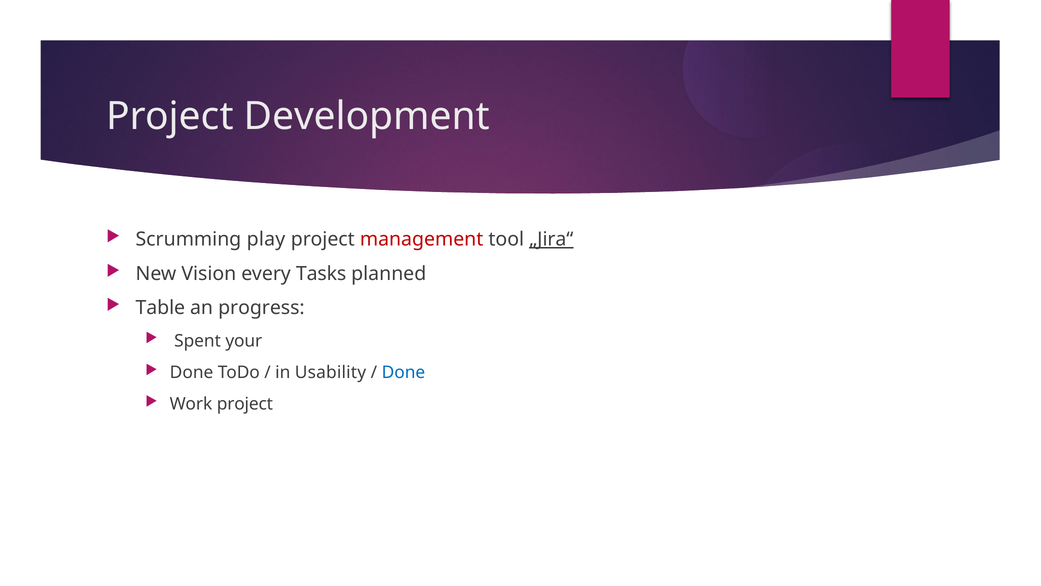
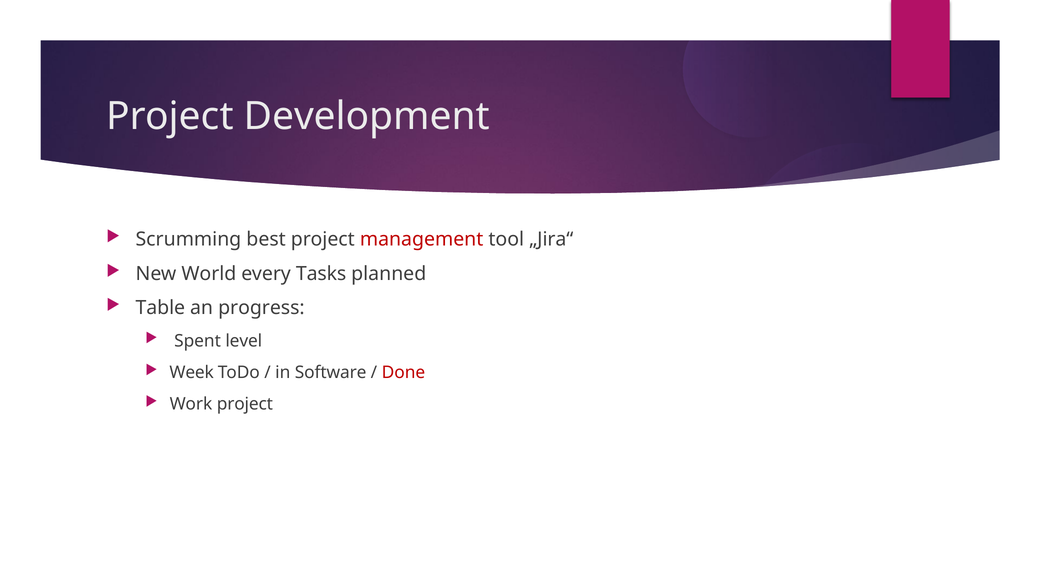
play: play -> best
„Jira“ underline: present -> none
Vision: Vision -> World
your: your -> level
Done at (192, 372): Done -> Week
Usability: Usability -> Software
Done at (403, 372) colour: blue -> red
